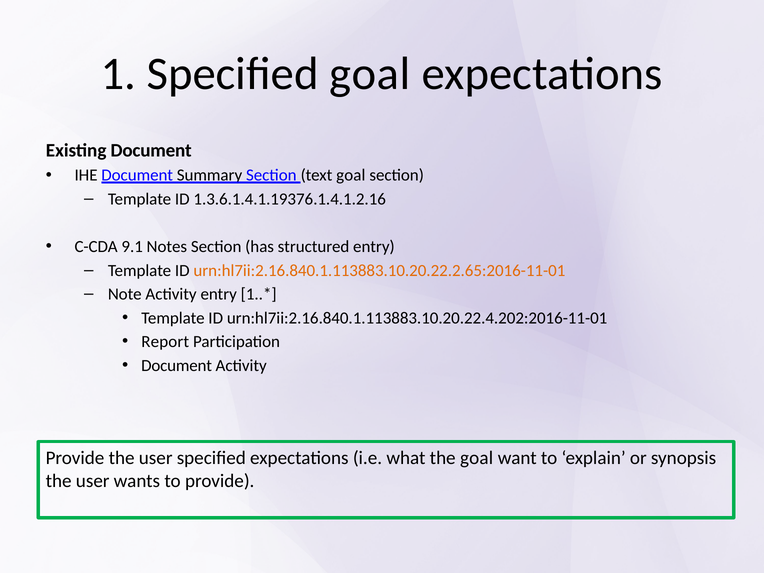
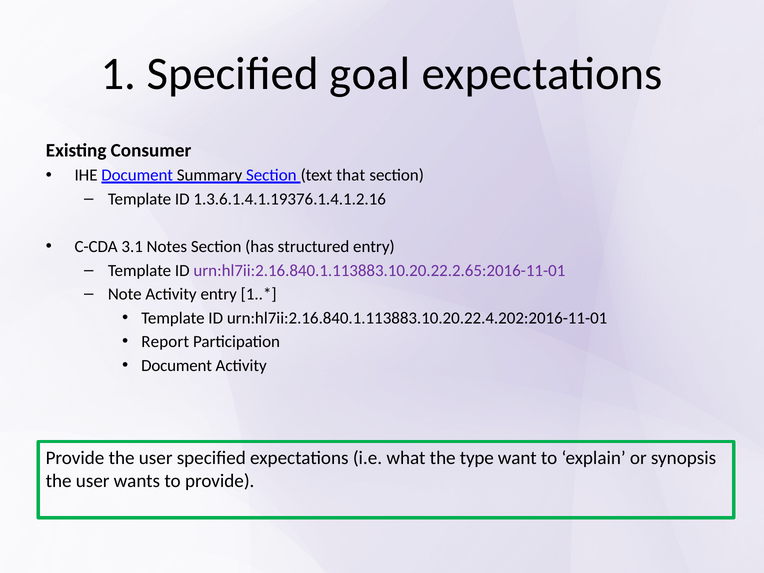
Existing Document: Document -> Consumer
text goal: goal -> that
9.1: 9.1 -> 3.1
urn:hl7ii:2.16.840.1.113883.10.20.22.2.65:2016-11-01 colour: orange -> purple
the goal: goal -> type
